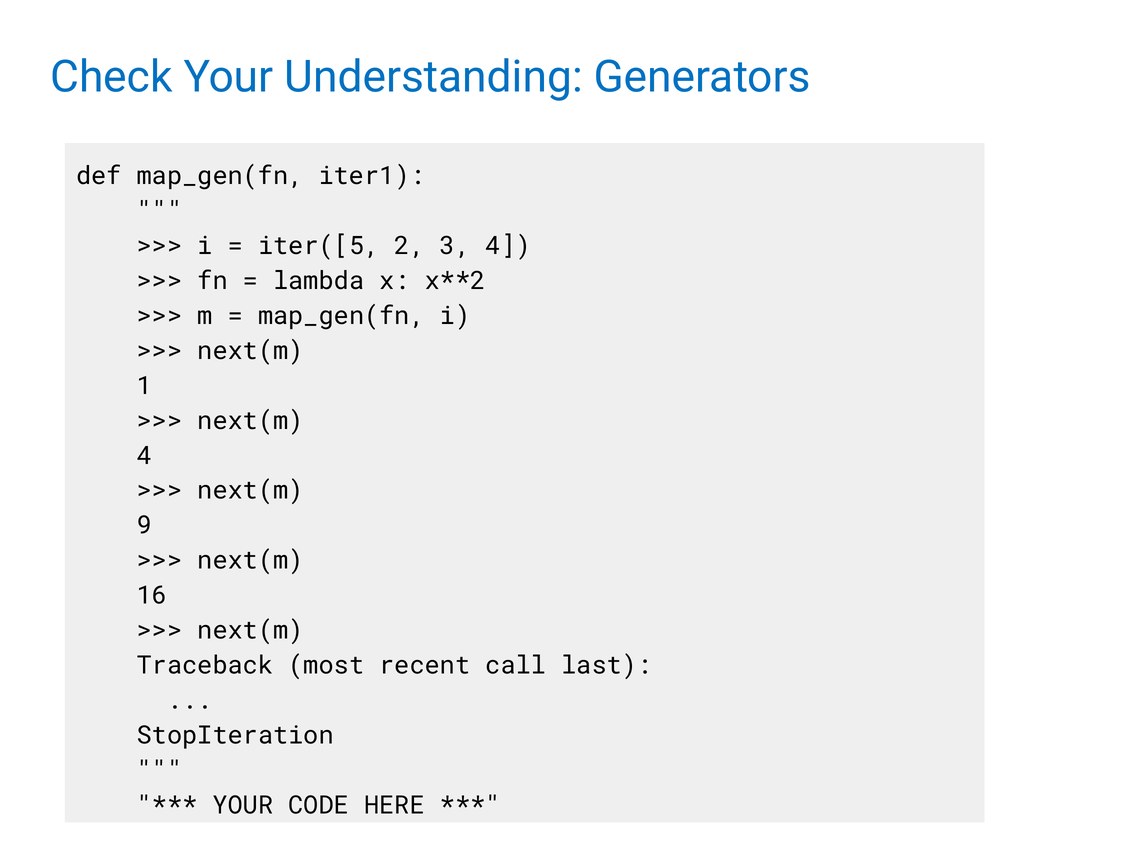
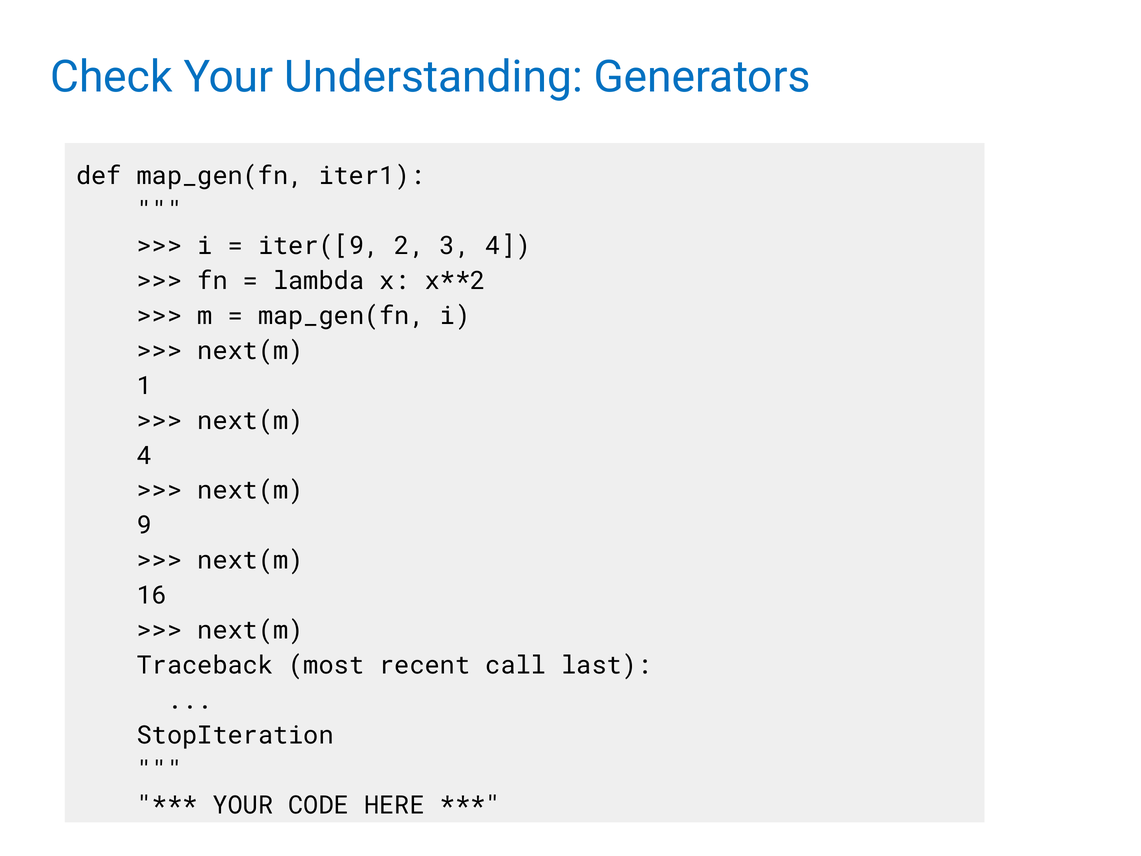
iter([5: iter([5 -> iter([9
